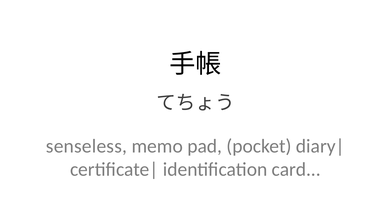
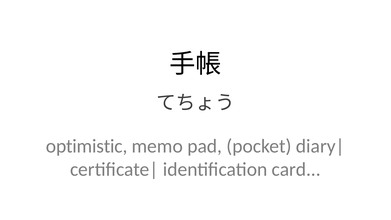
senseless: senseless -> optimistic
